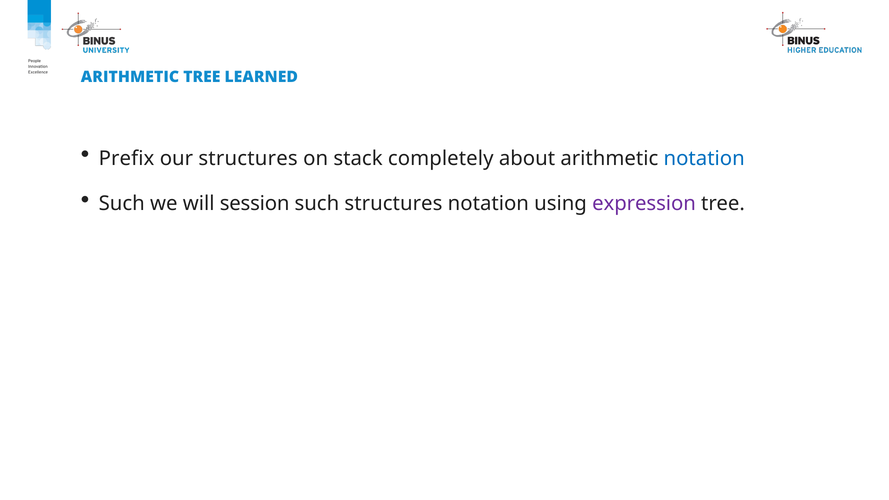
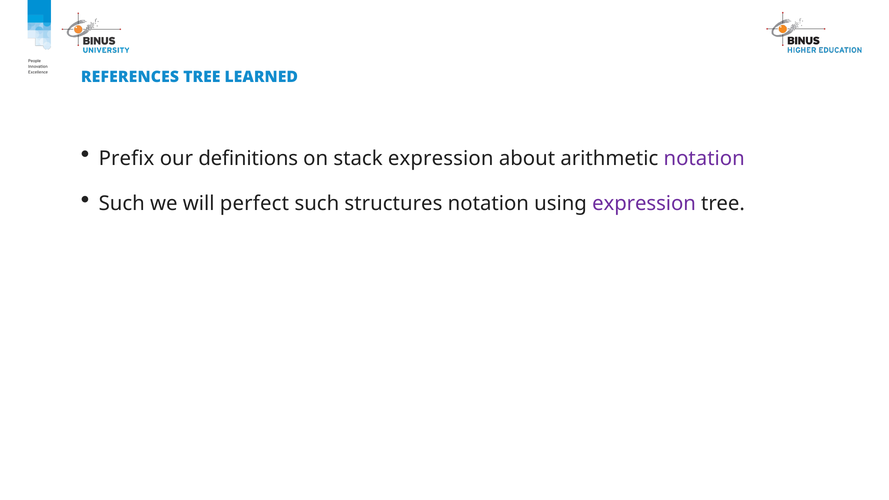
ARITHMETIC at (130, 77): ARITHMETIC -> REFERENCES
our structures: structures -> definitions
stack completely: completely -> expression
notation at (704, 158) colour: blue -> purple
session: session -> perfect
